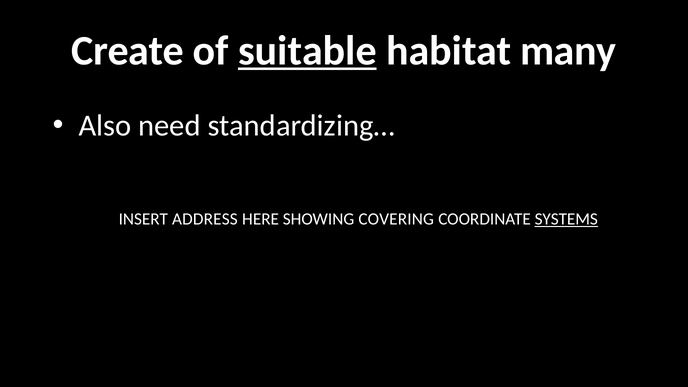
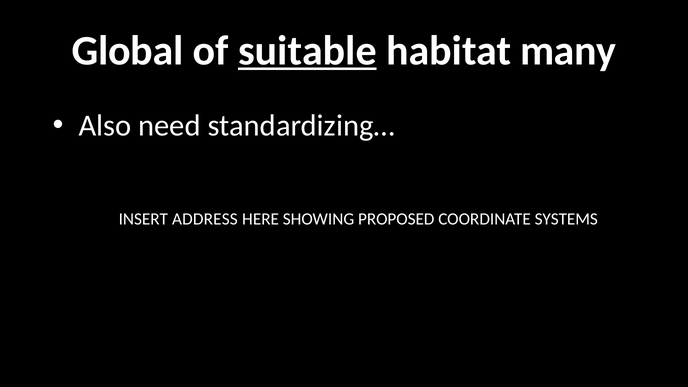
Create: Create -> Global
COVERING: COVERING -> PROPOSED
SYSTEMS underline: present -> none
